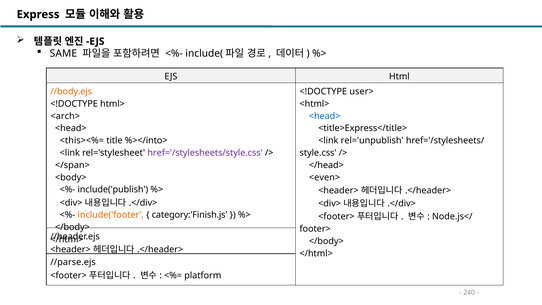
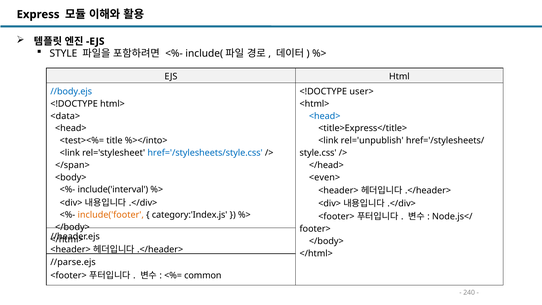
SAME: SAME -> STYLE
//body.ejs colour: orange -> blue
<arch>: <arch> -> <data>
<this><%=: <this><%= -> <test><%=
href='/stylesheets/style.css colour: purple -> blue
include('publish: include('publish -> include('interval
category:'Finish.js: category:'Finish.js -> category:'Index.js
platform: platform -> common
